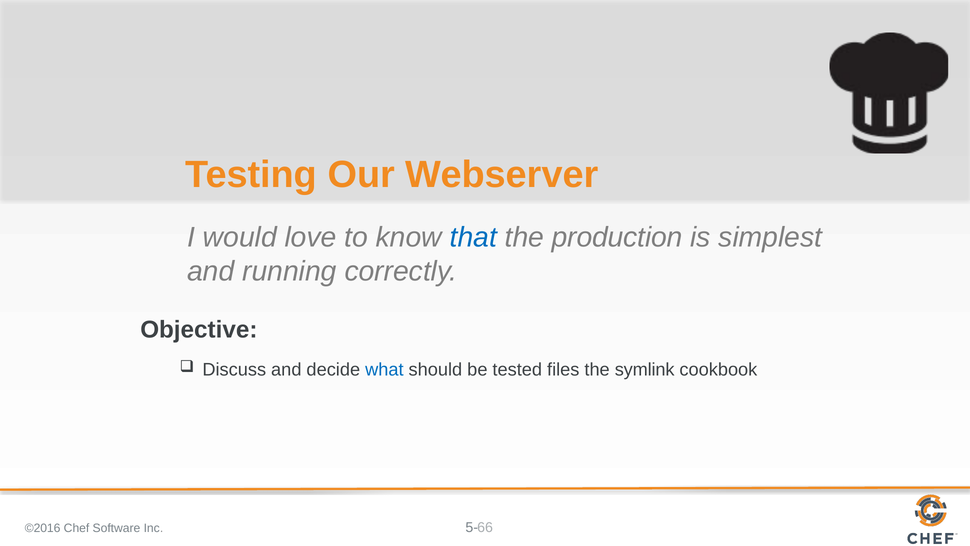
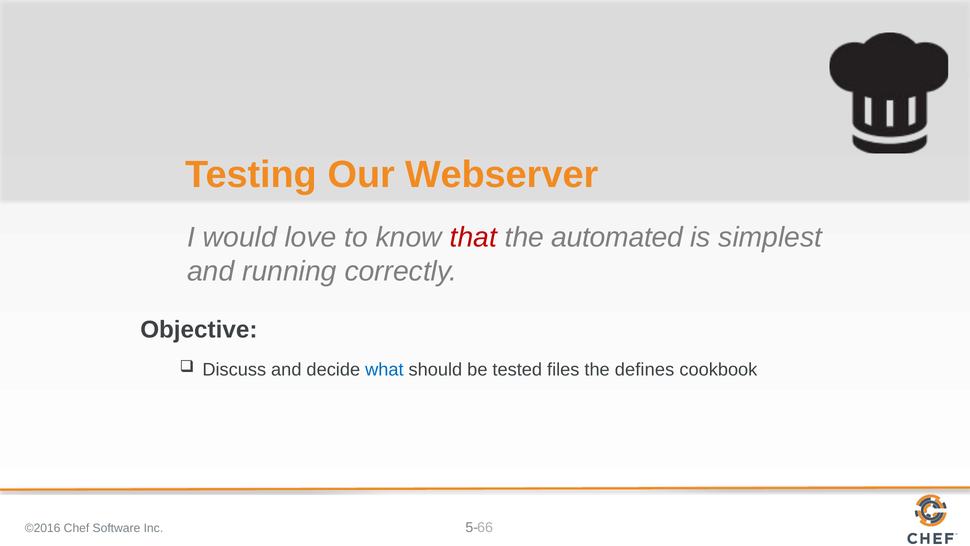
that colour: blue -> red
production: production -> automated
symlink: symlink -> defines
